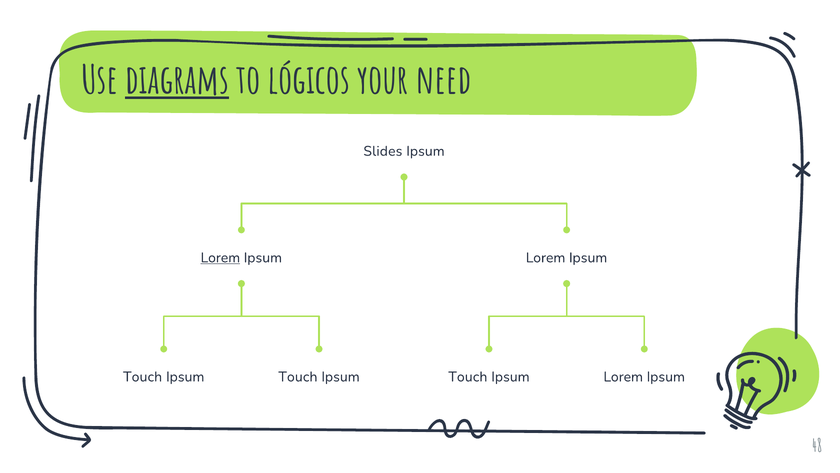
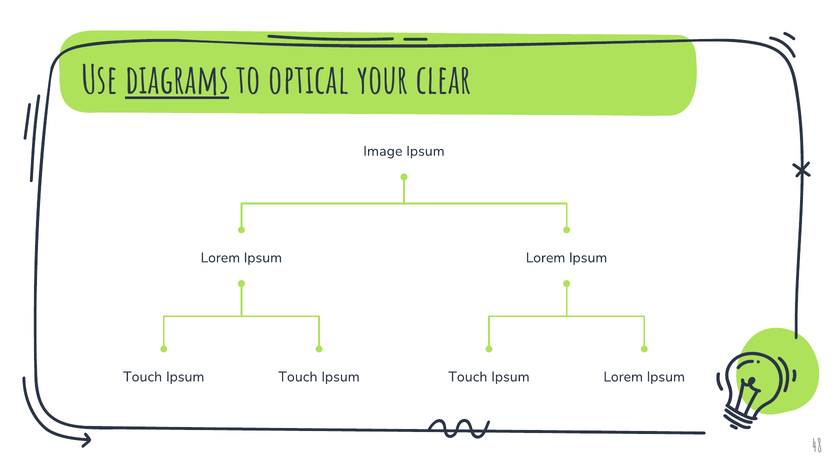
lógicos: lógicos -> optical
need: need -> clear
Slides: Slides -> Image
Lorem at (220, 257) underline: present -> none
